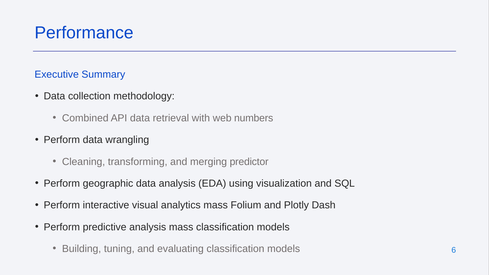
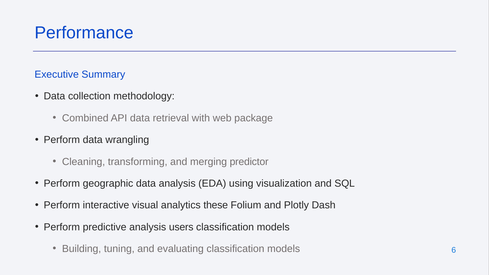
numbers: numbers -> package
analytics mass: mass -> these
analysis mass: mass -> users
